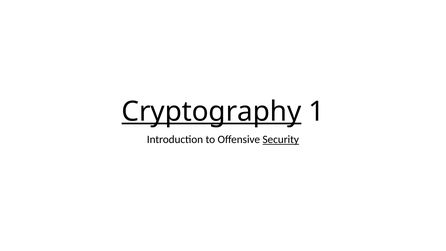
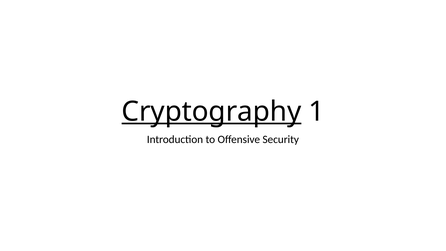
Security underline: present -> none
